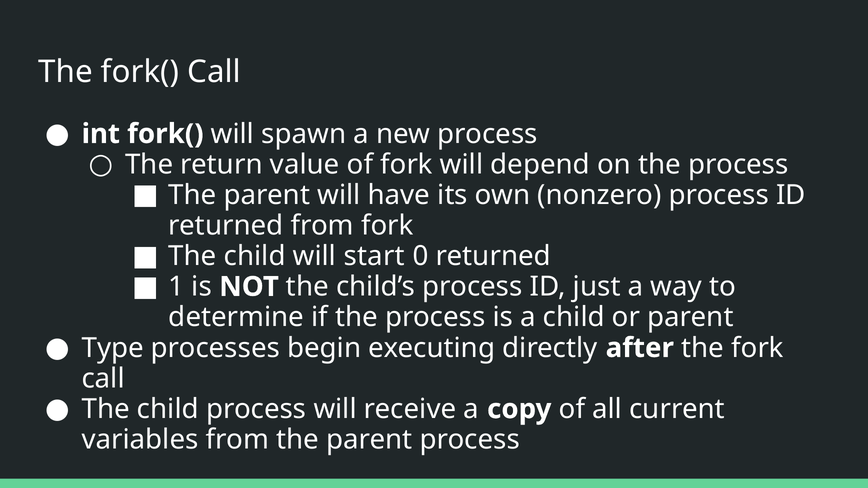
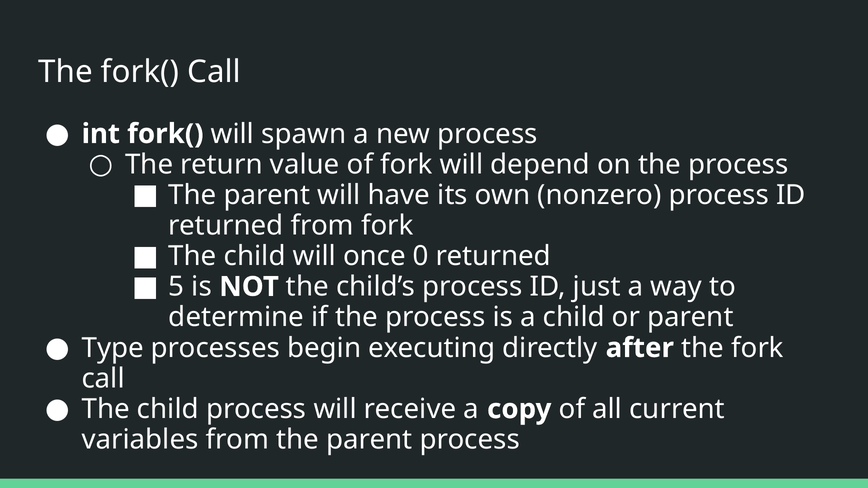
start: start -> once
1: 1 -> 5
